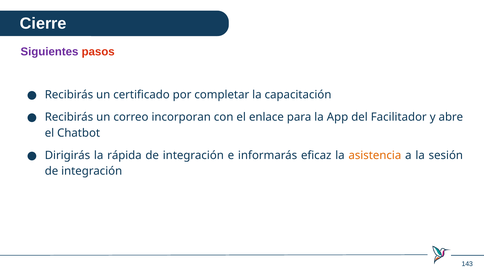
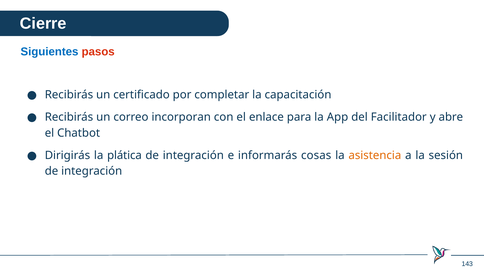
Siguientes colour: purple -> blue
rápida: rápida -> plática
eficaz: eficaz -> cosas
